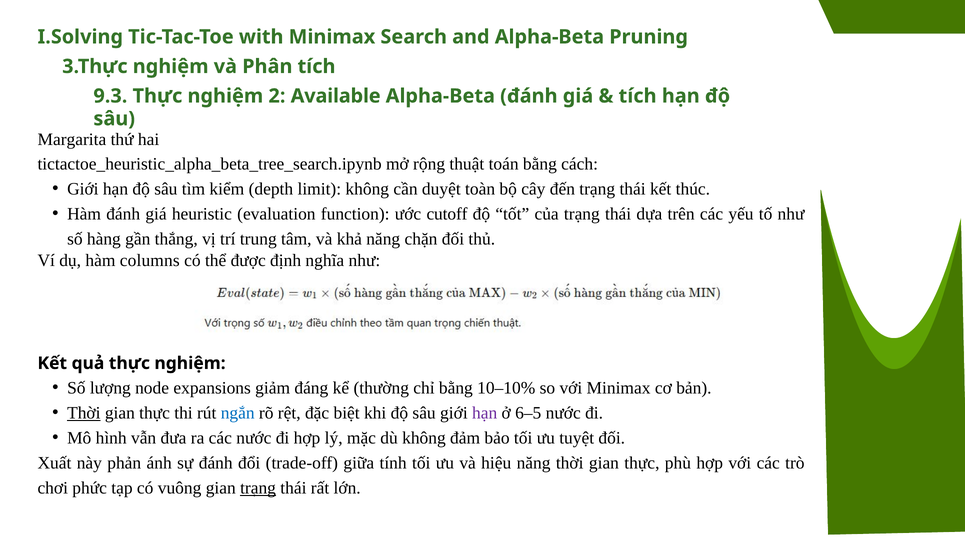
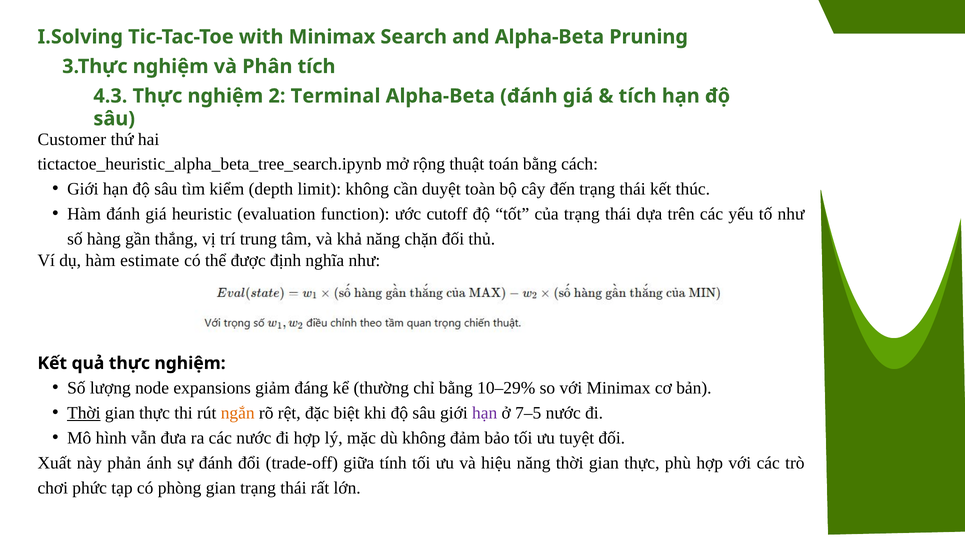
9.3: 9.3 -> 4.3
Available: Available -> Terminal
Margarita: Margarita -> Customer
columns: columns -> estimate
10–10%: 10–10% -> 10–29%
ngắn colour: blue -> orange
6–5: 6–5 -> 7–5
vuông: vuông -> phòng
trạng at (258, 488) underline: present -> none
